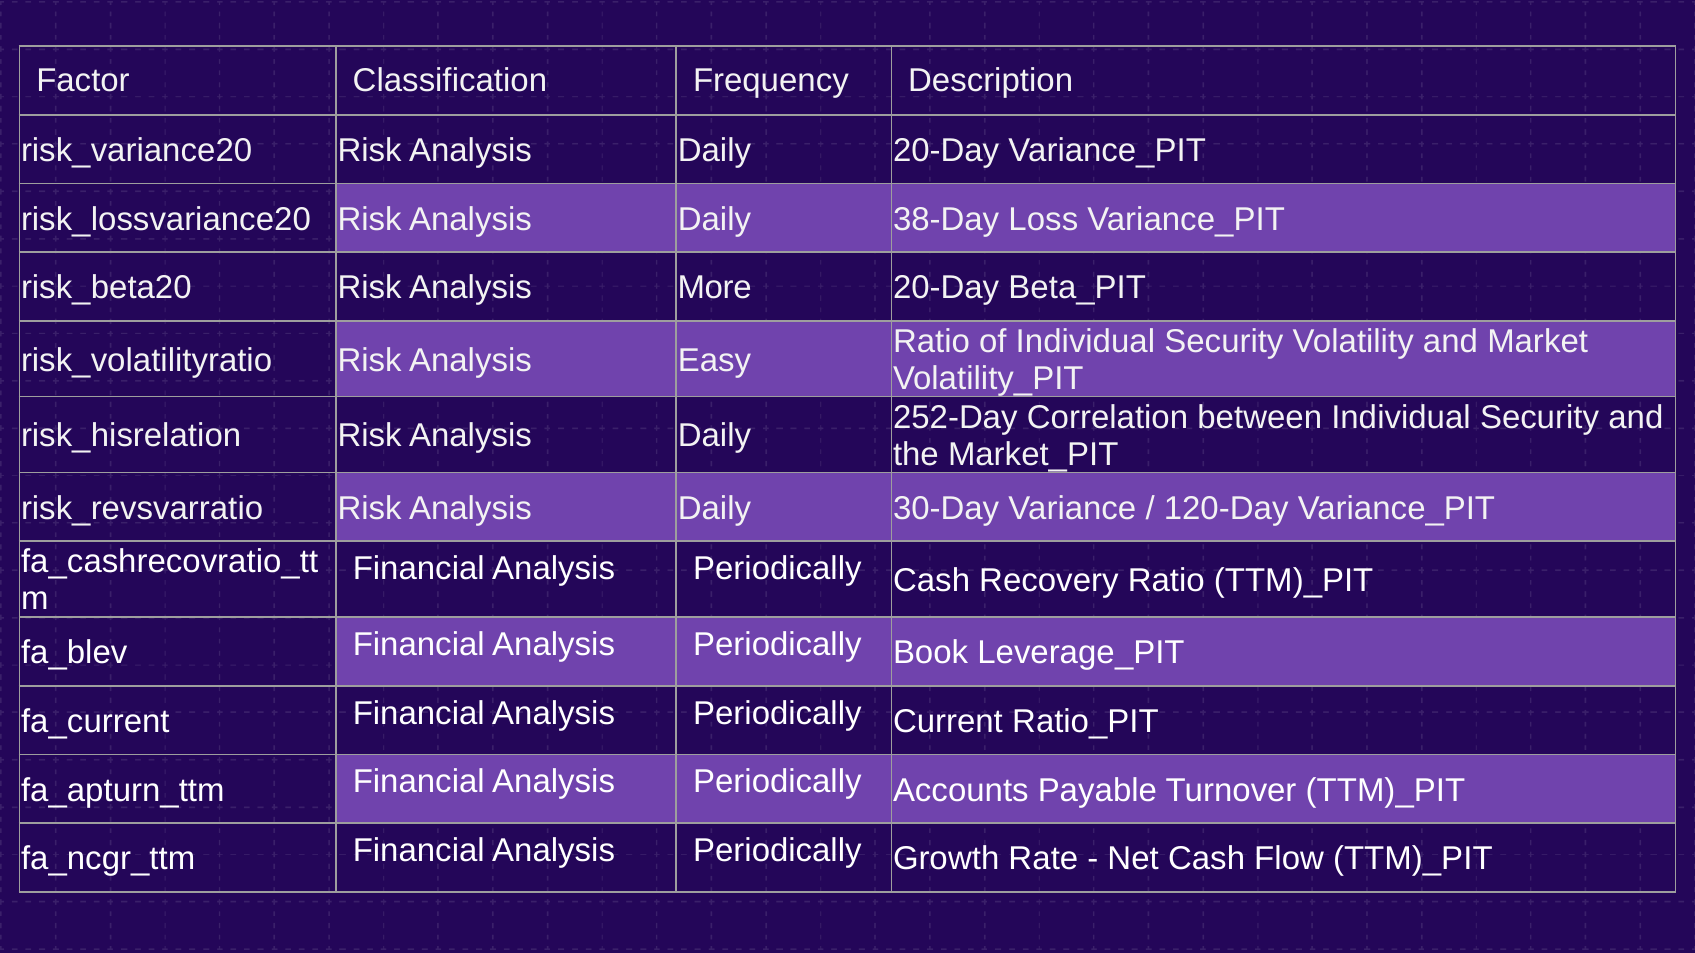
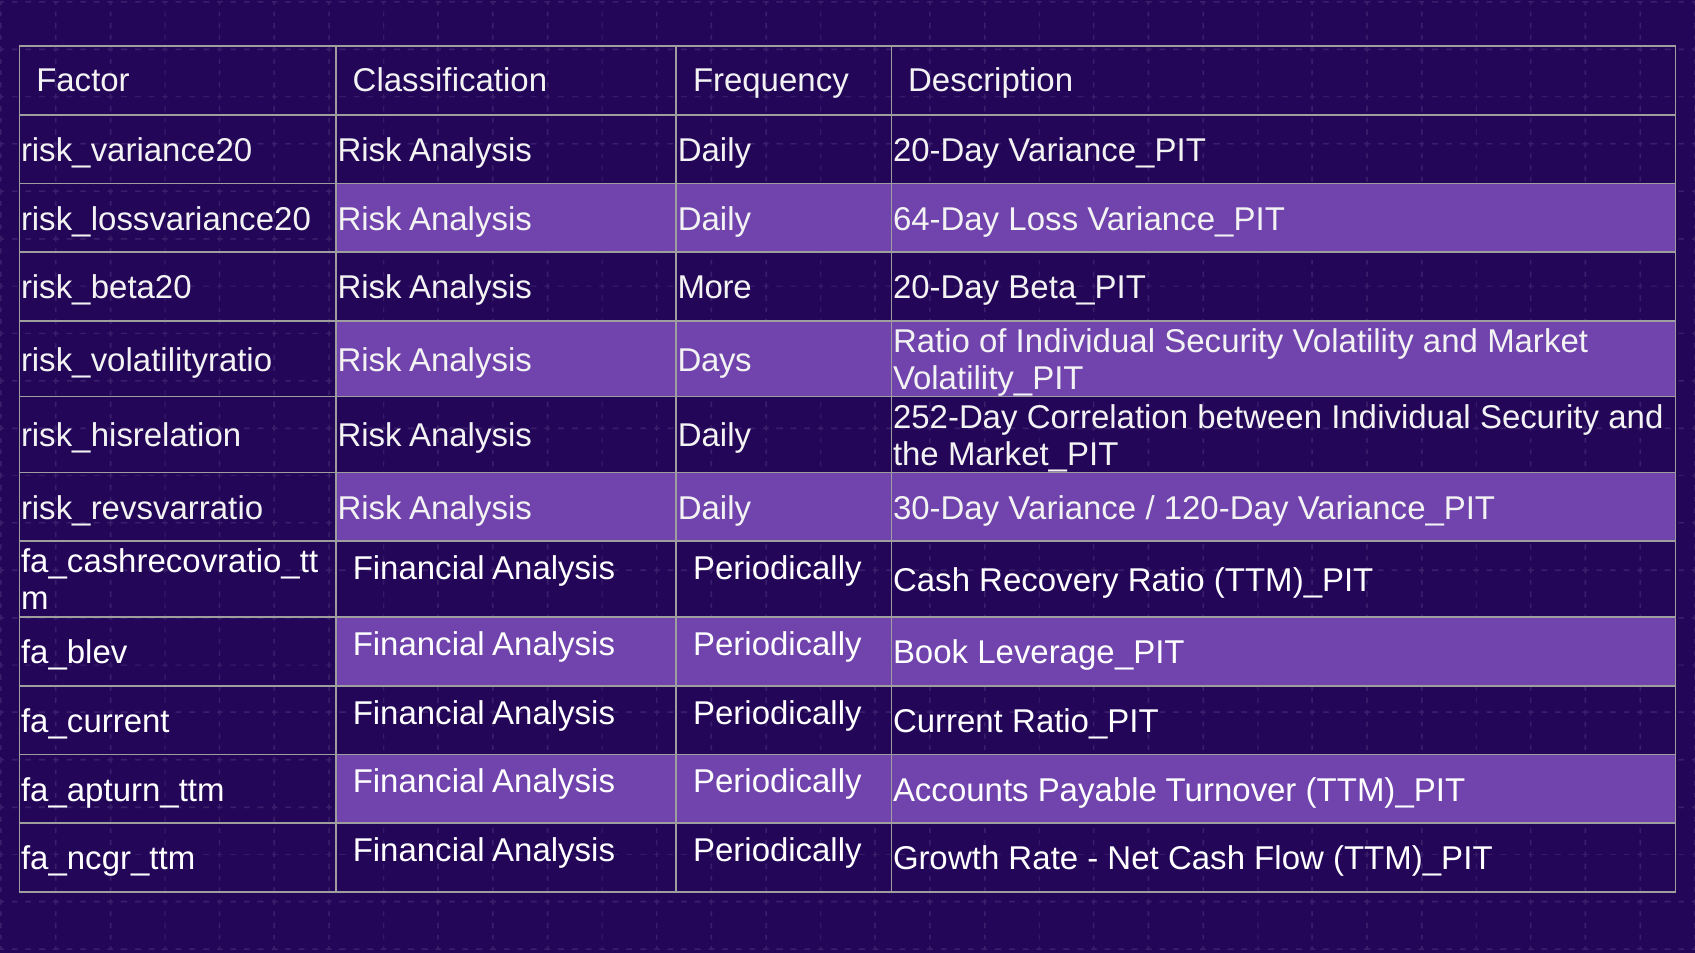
38-Day: 38-Day -> 64-Day
Easy: Easy -> Days
